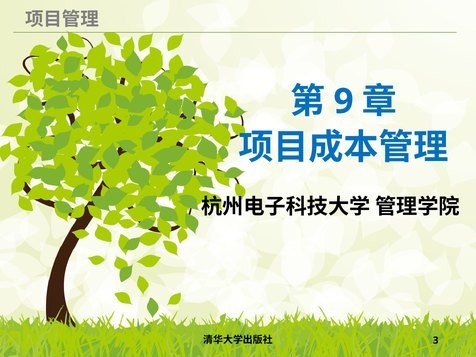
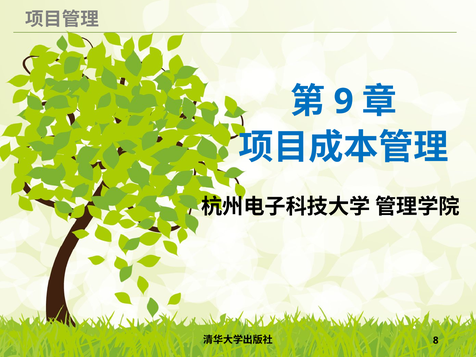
3: 3 -> 8
